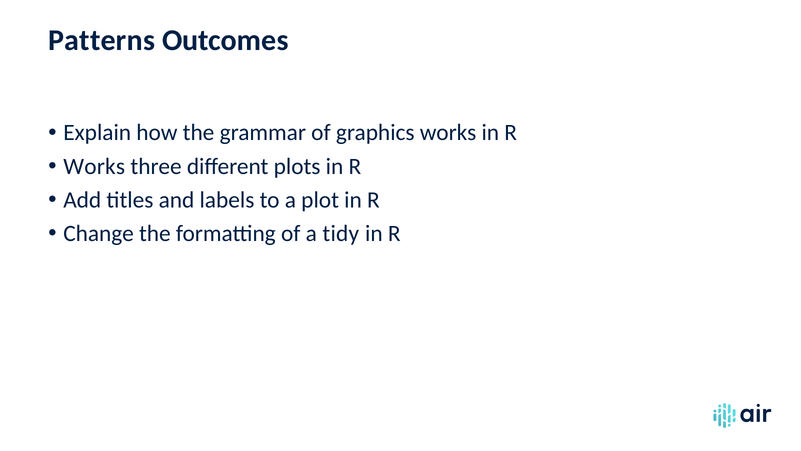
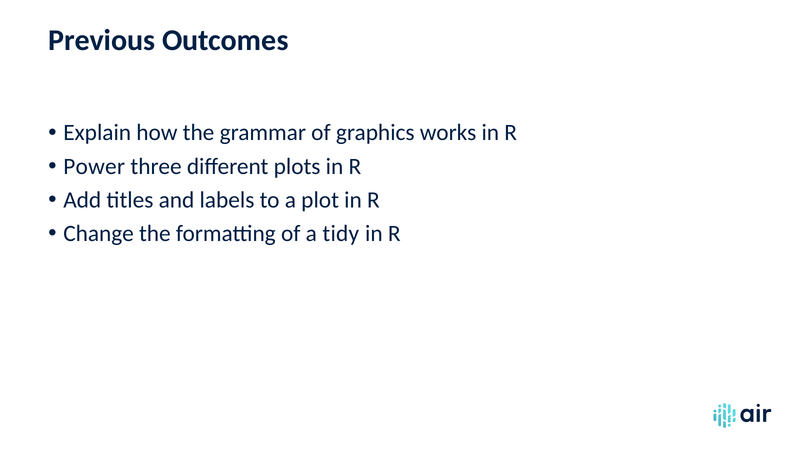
Patterns: Patterns -> Previous
Works at (94, 166): Works -> Power
